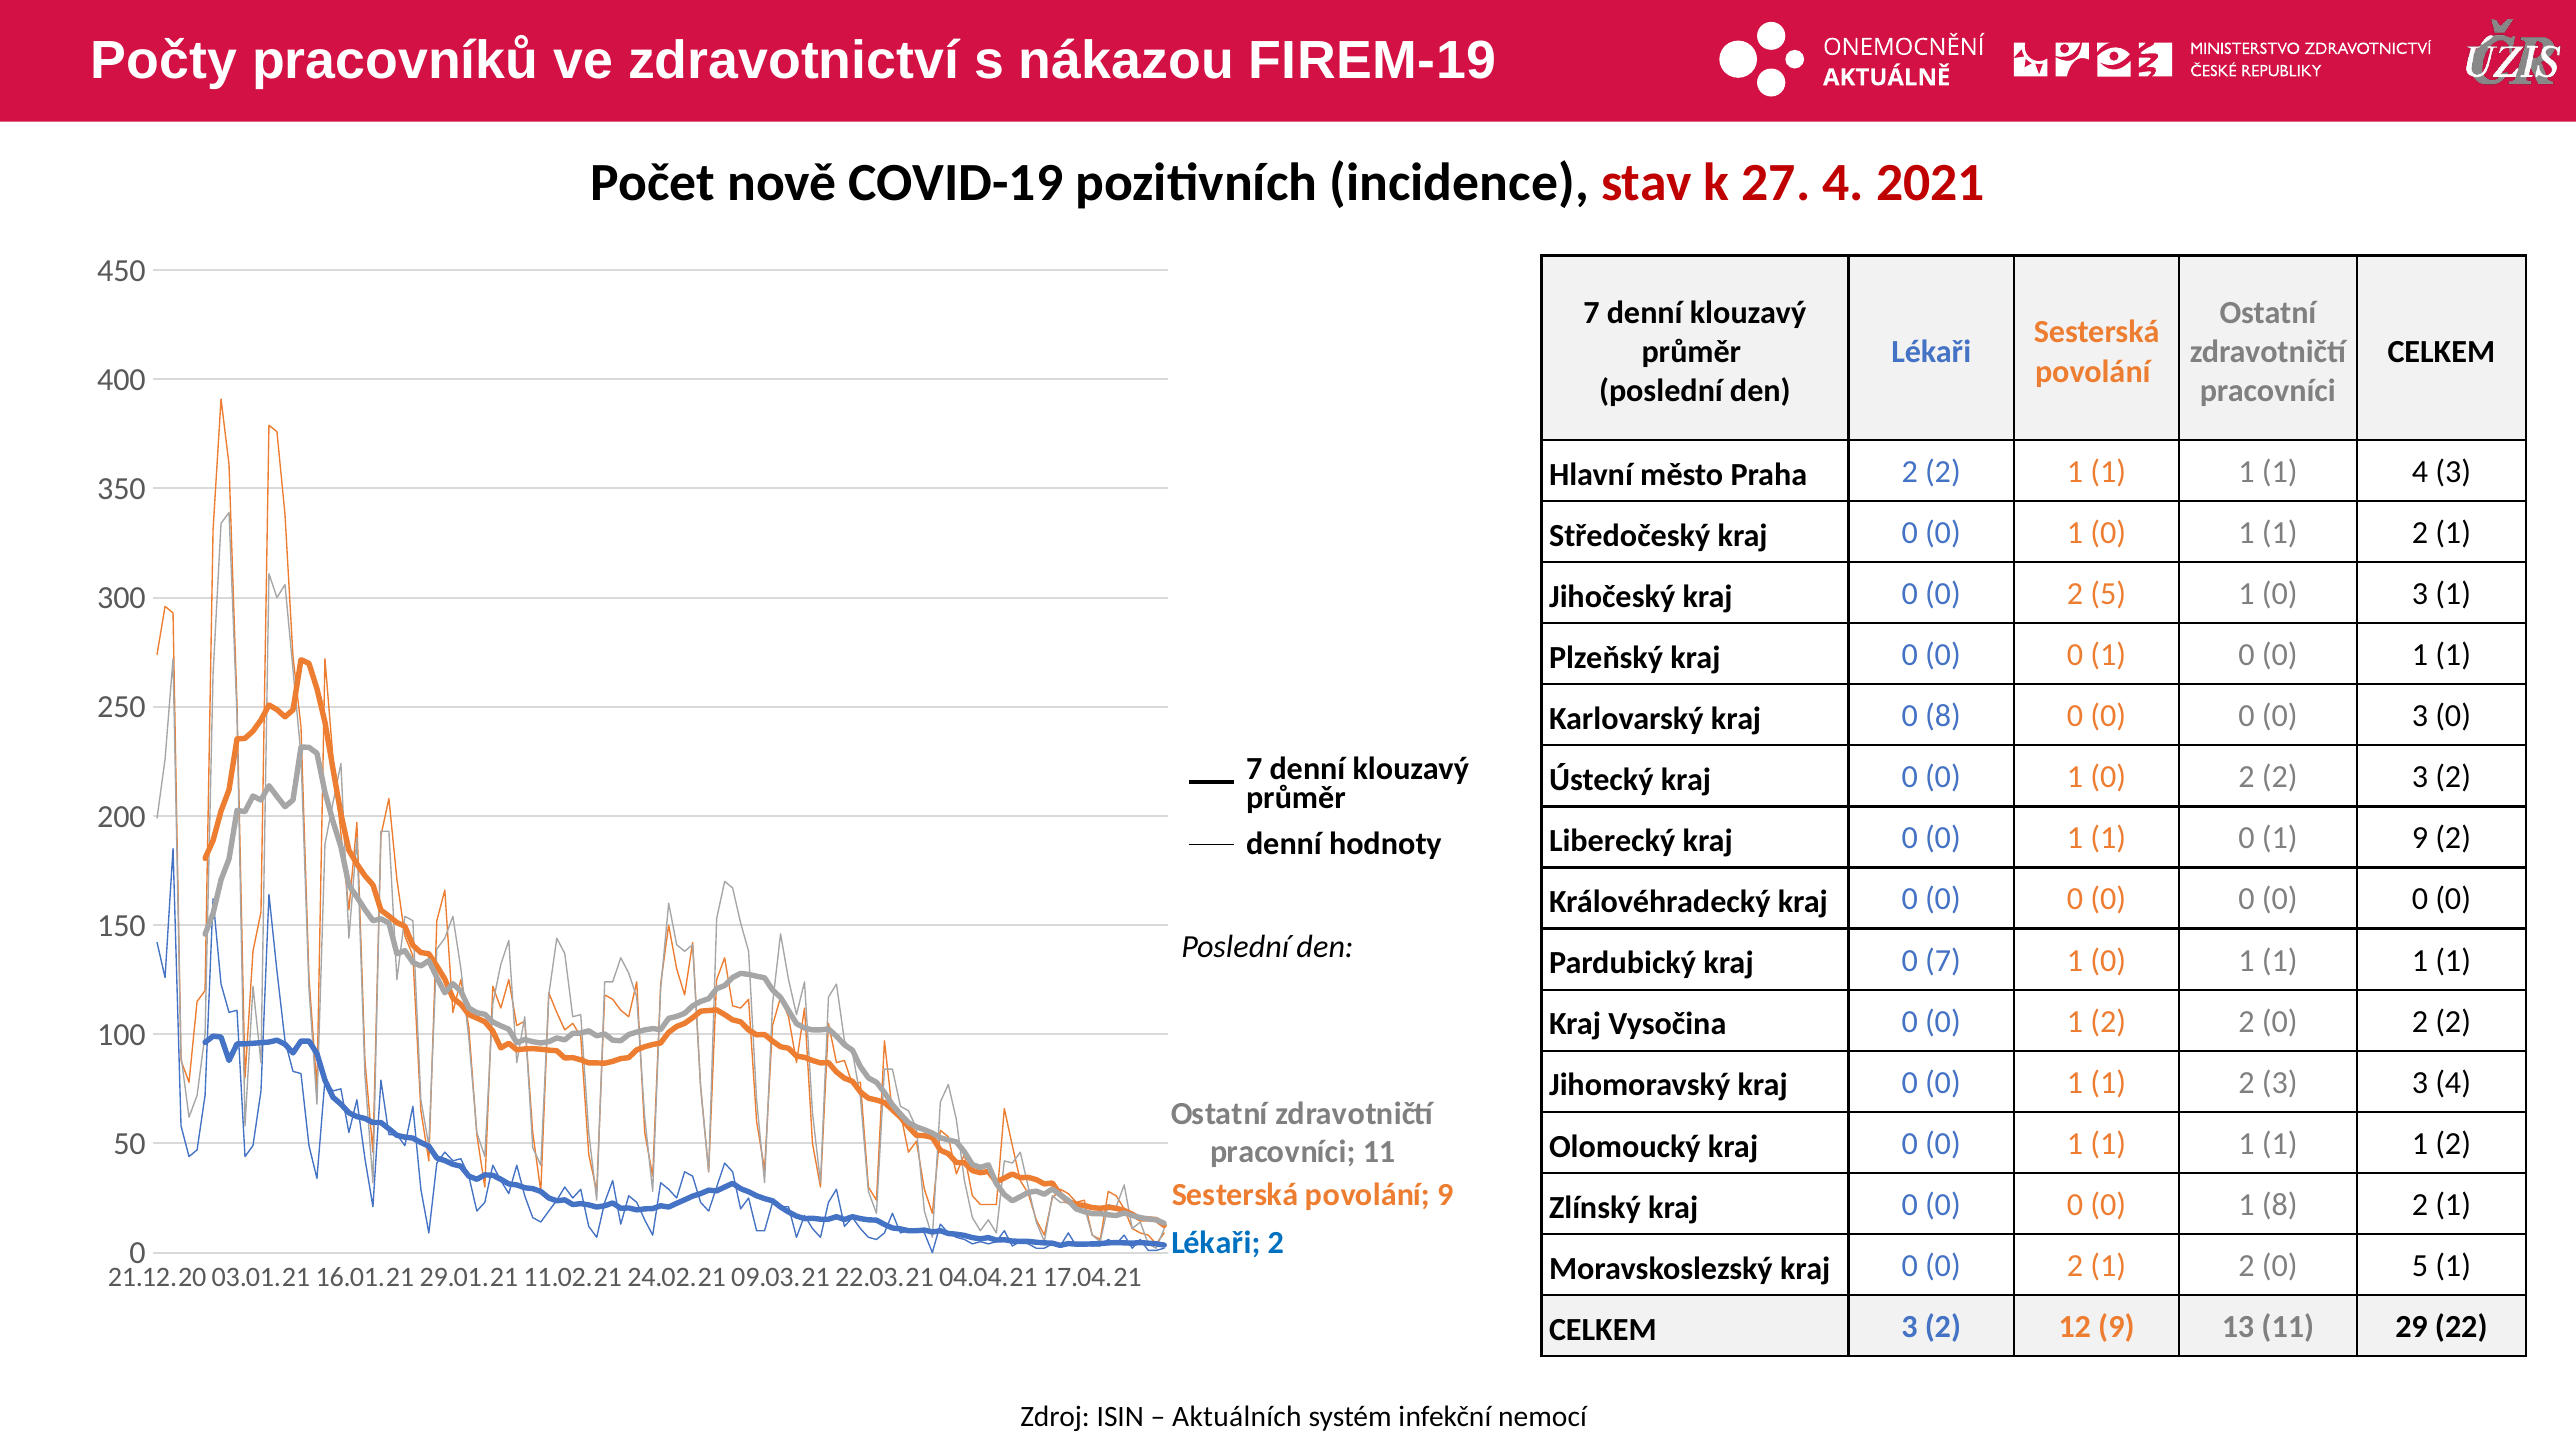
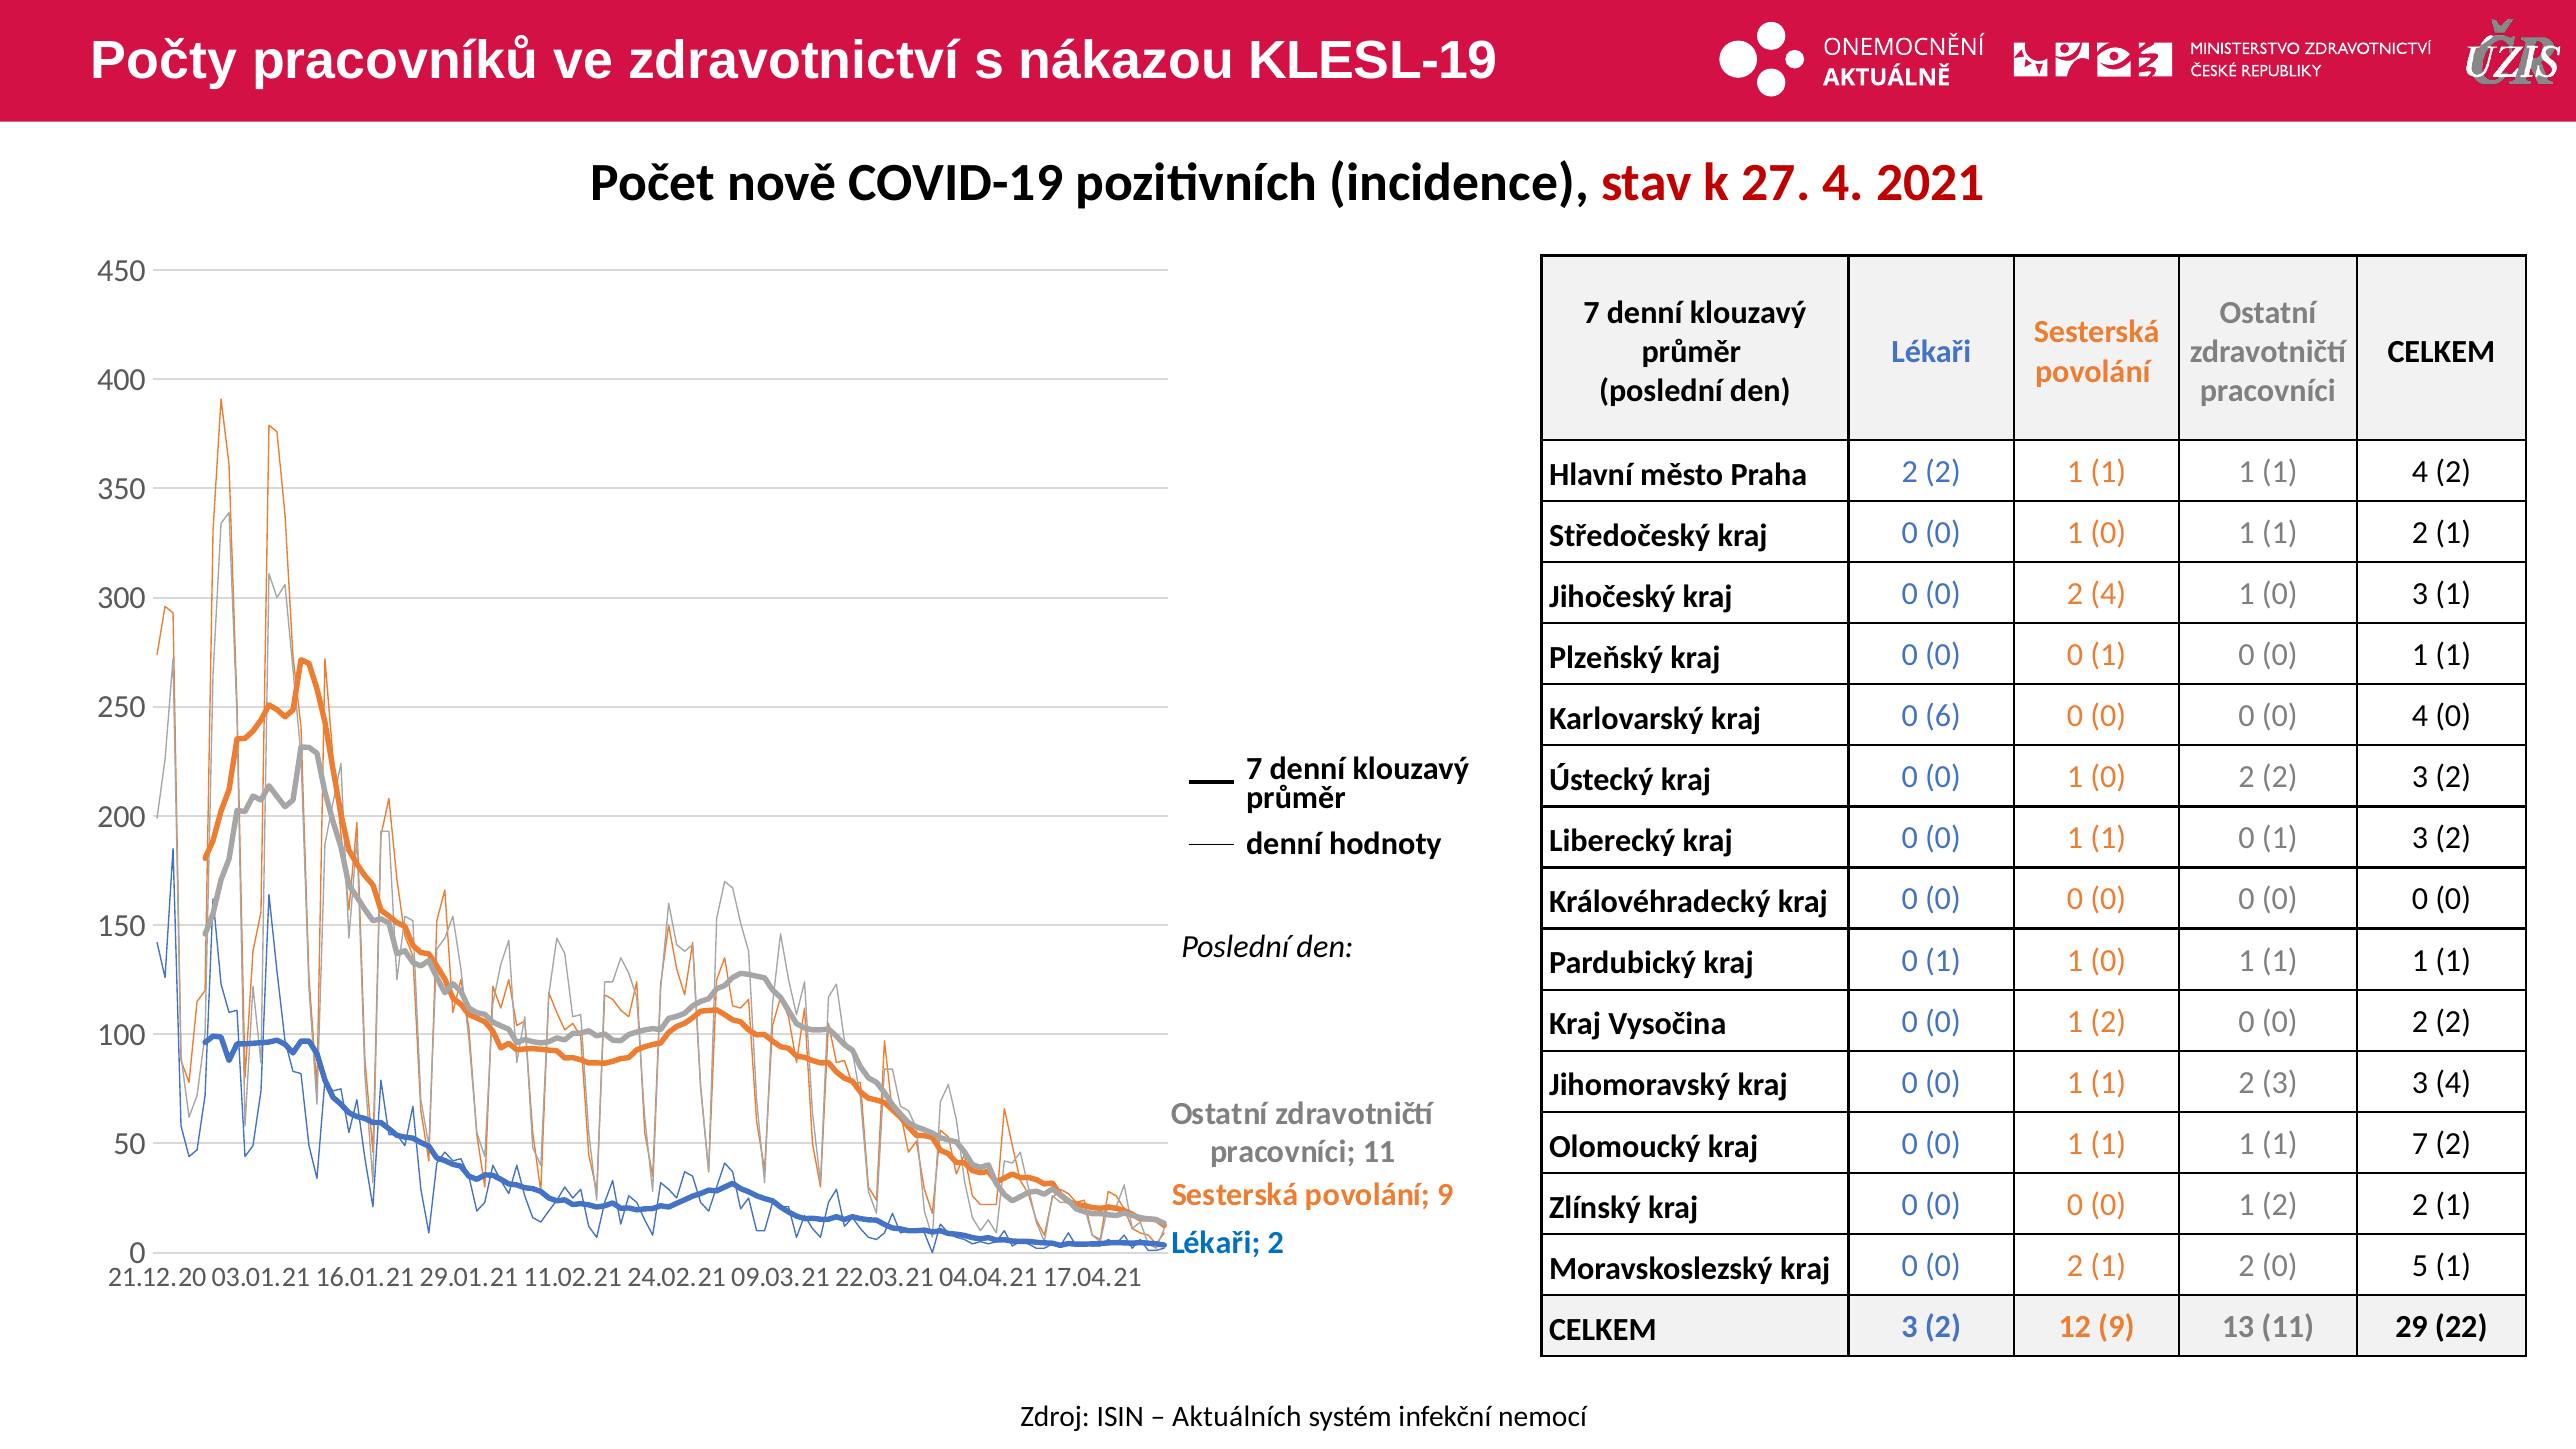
FIREM-19: FIREM-19 -> KLESL-19
4 3: 3 -> 2
2 5: 5 -> 4
0 8: 8 -> 6
0 0 3: 3 -> 4
1 9: 9 -> 3
kraj 0 7: 7 -> 1
0 1 2 2: 2 -> 0
1 at (2420, 1144): 1 -> 7
8 at (2280, 1205): 8 -> 2
